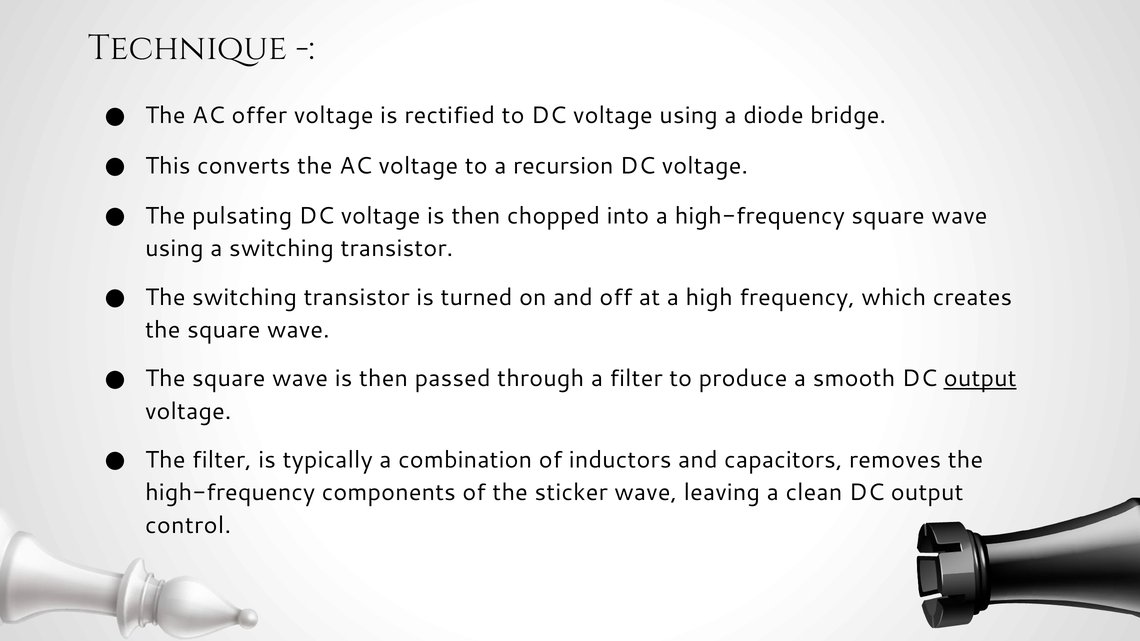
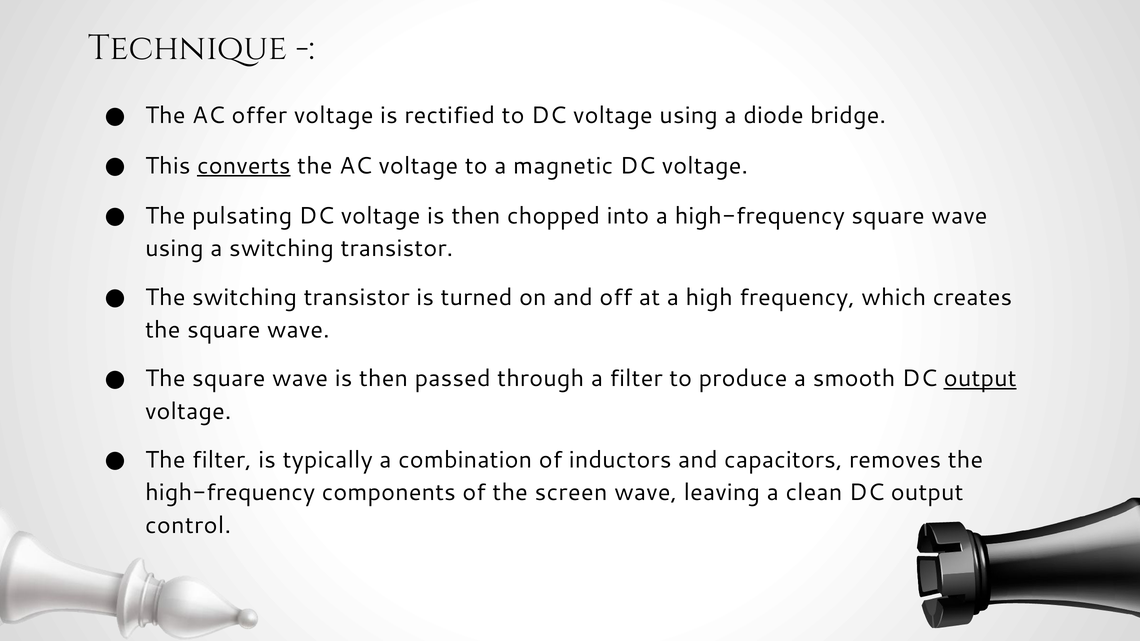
converts underline: none -> present
recursion: recursion -> magnetic
sticker: sticker -> screen
